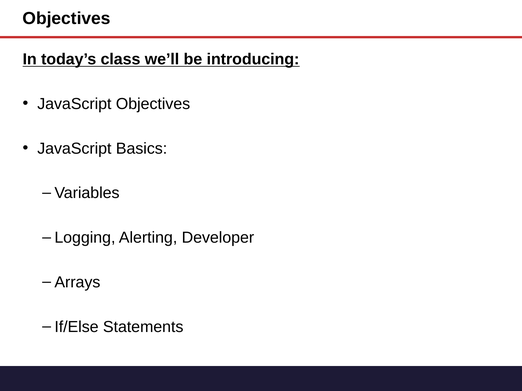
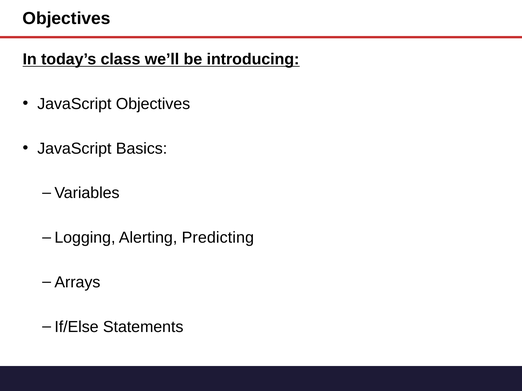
Developer: Developer -> Predicting
